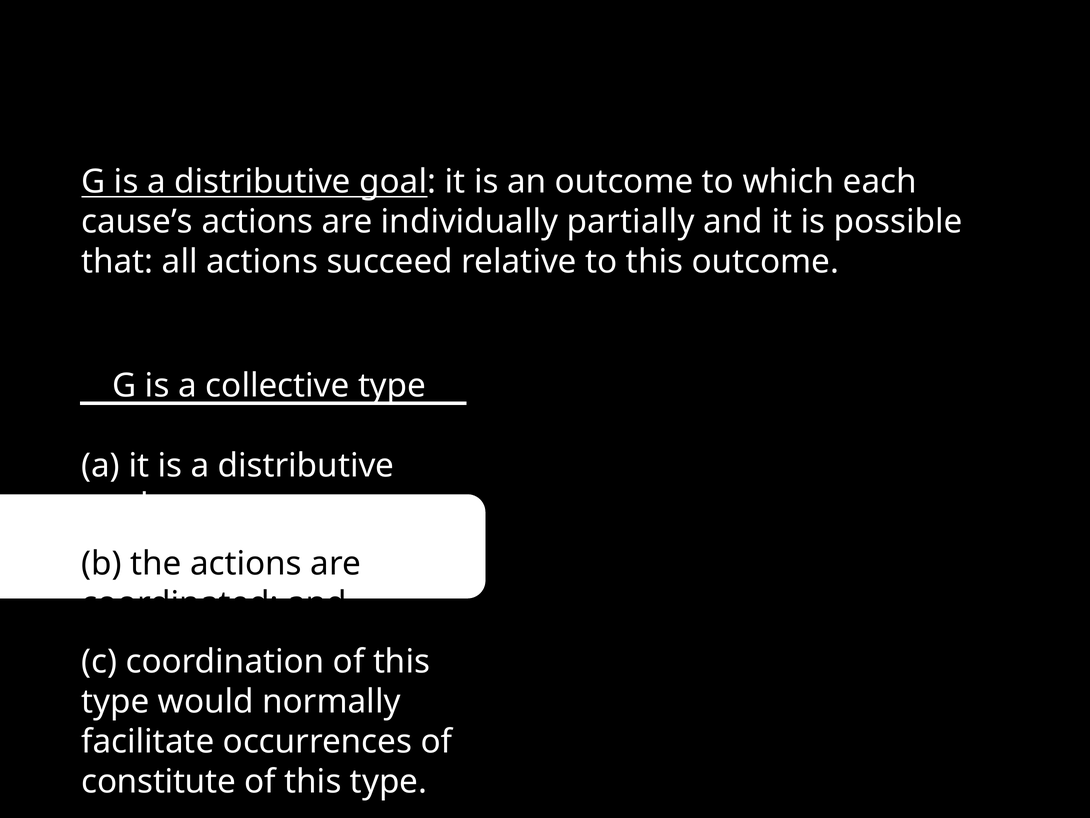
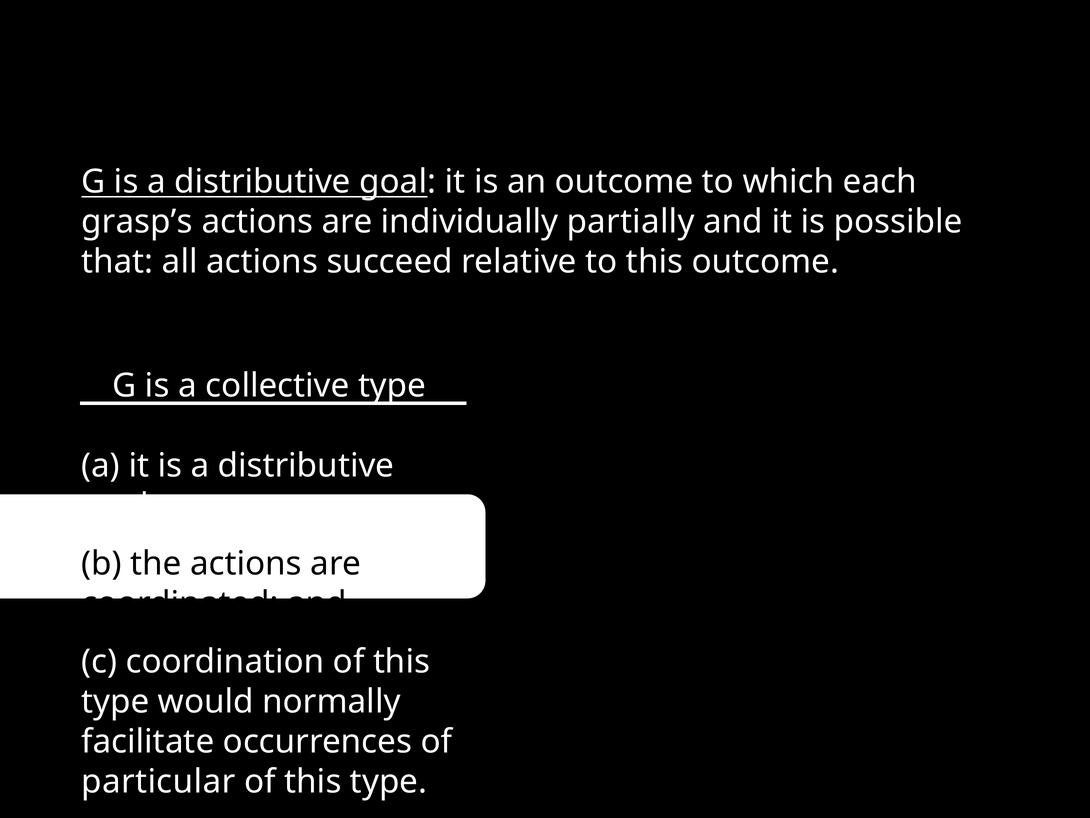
cause’s: cause’s -> grasp’s
constitute: constitute -> particular
